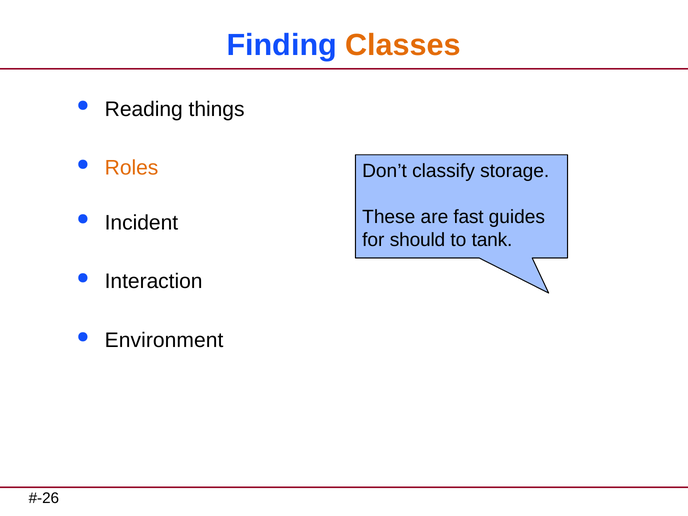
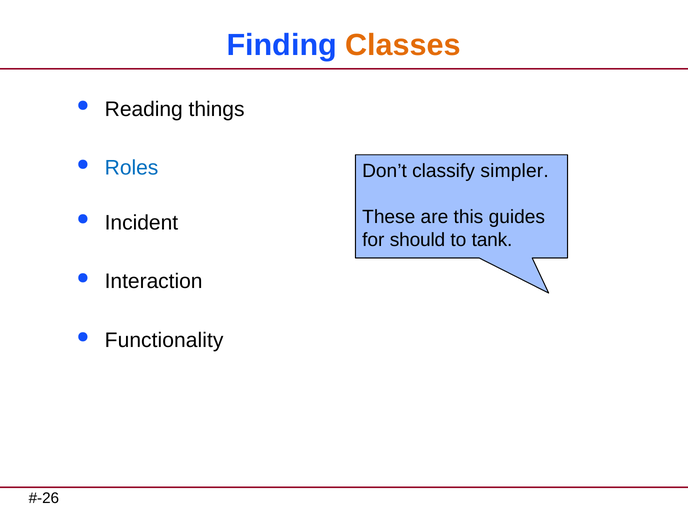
Roles colour: orange -> blue
storage: storage -> simpler
fast: fast -> this
Environment: Environment -> Functionality
